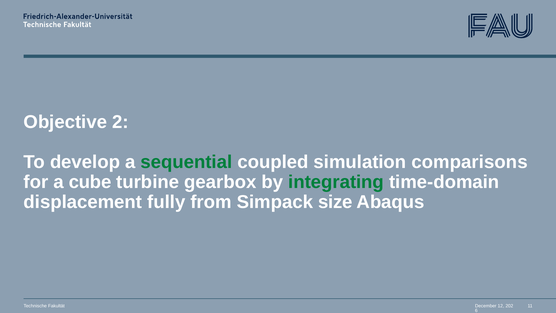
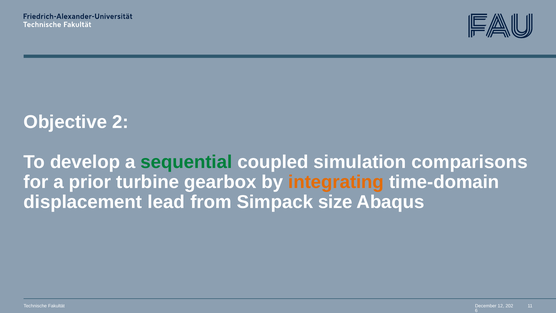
cube: cube -> prior
integrating colour: green -> orange
fully: fully -> lead
